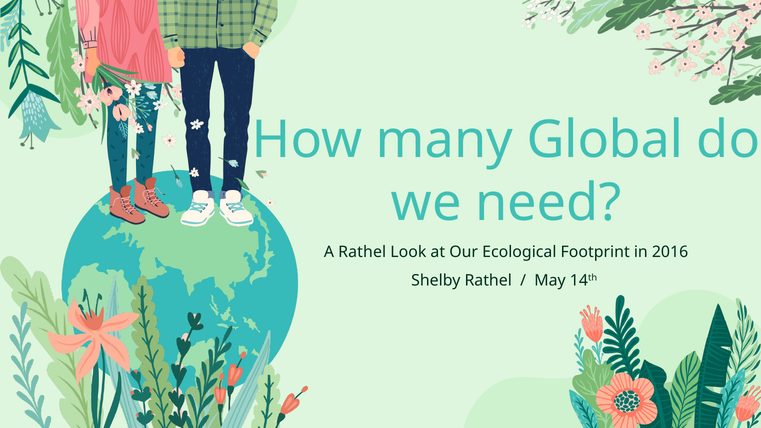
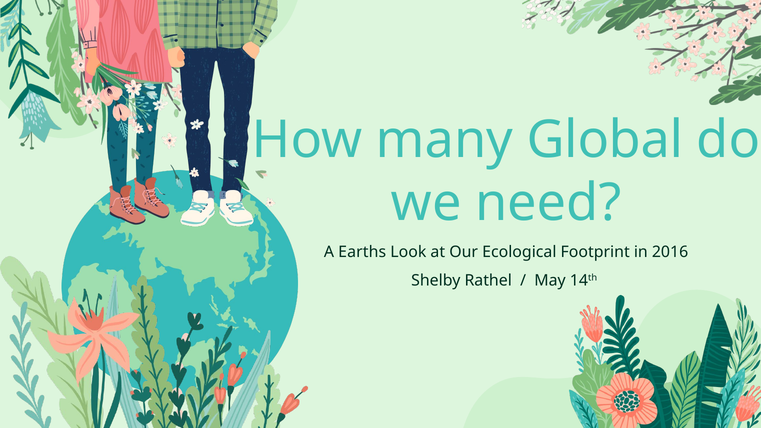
A Rathel: Rathel -> Earths
